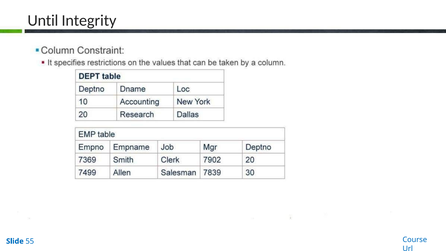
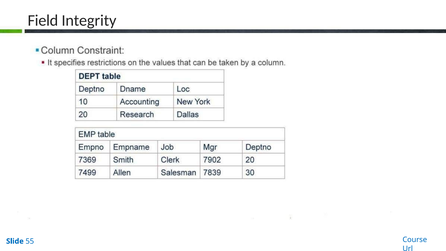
Until: Until -> Field
